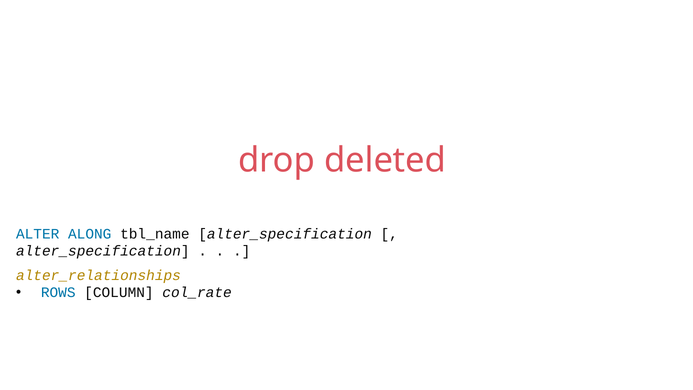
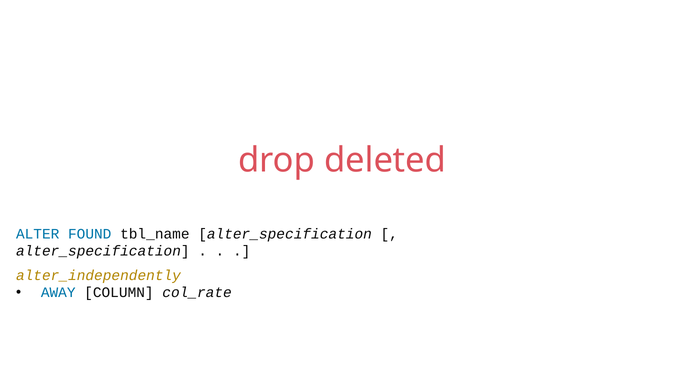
ALONG: ALONG -> FOUND
alter_relationships: alter_relationships -> alter_independently
ROWS: ROWS -> AWAY
